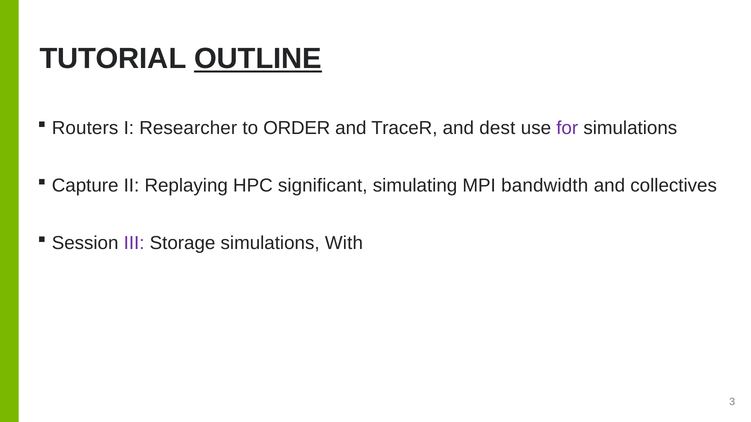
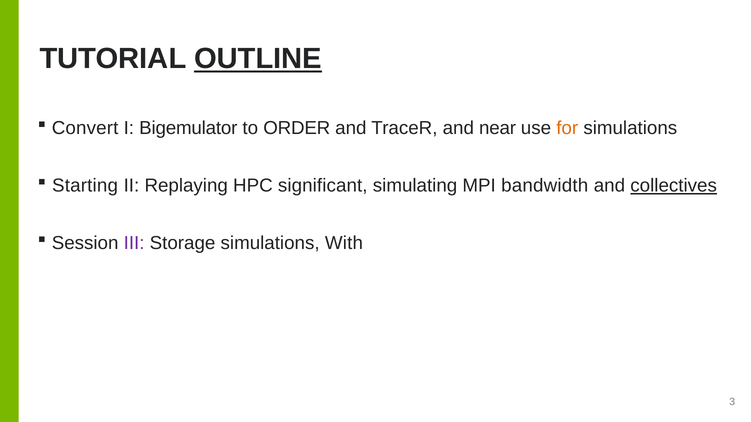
Routers: Routers -> Convert
Researcher: Researcher -> Bigemulator
dest: dest -> near
for colour: purple -> orange
Capture: Capture -> Starting
collectives underline: none -> present
